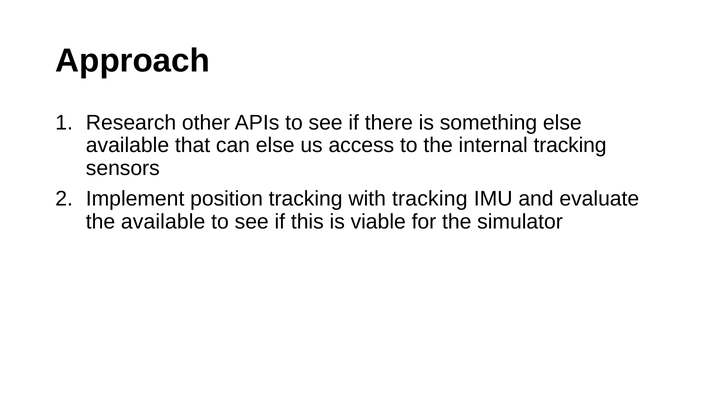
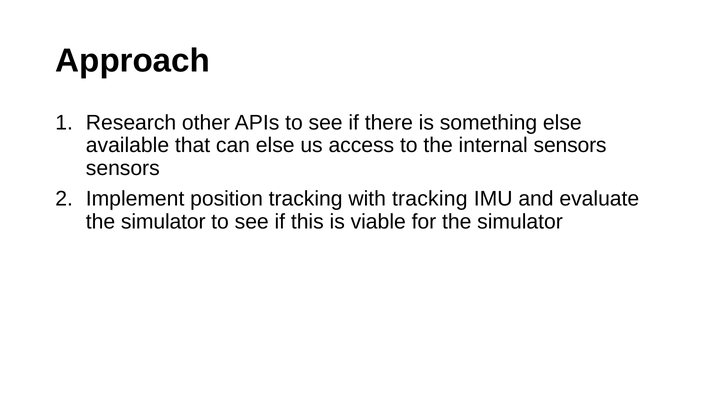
internal tracking: tracking -> sensors
available at (163, 222): available -> simulator
